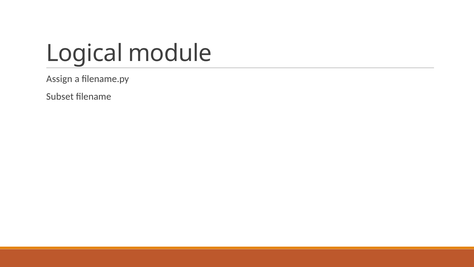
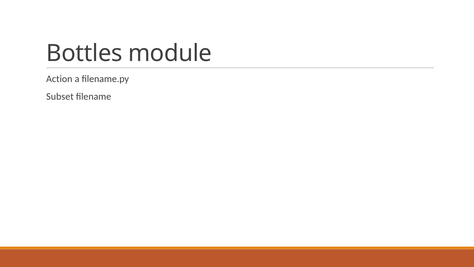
Logical: Logical -> Bottles
Assign: Assign -> Action
